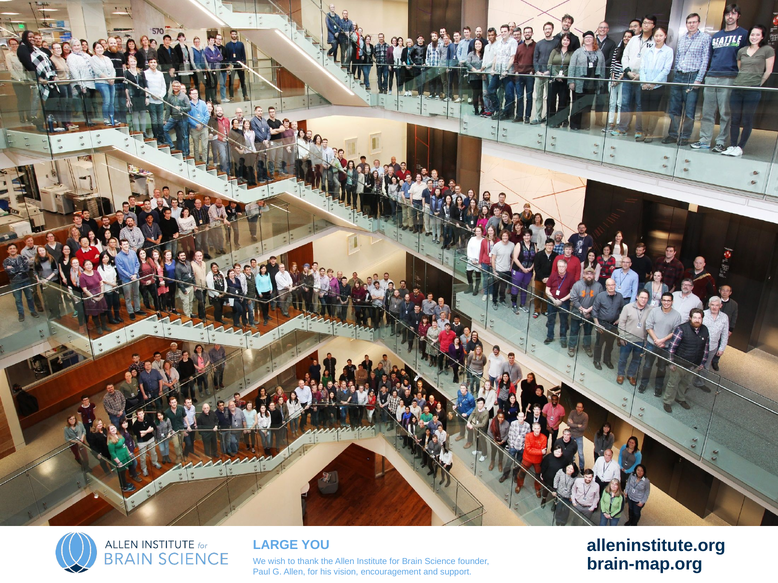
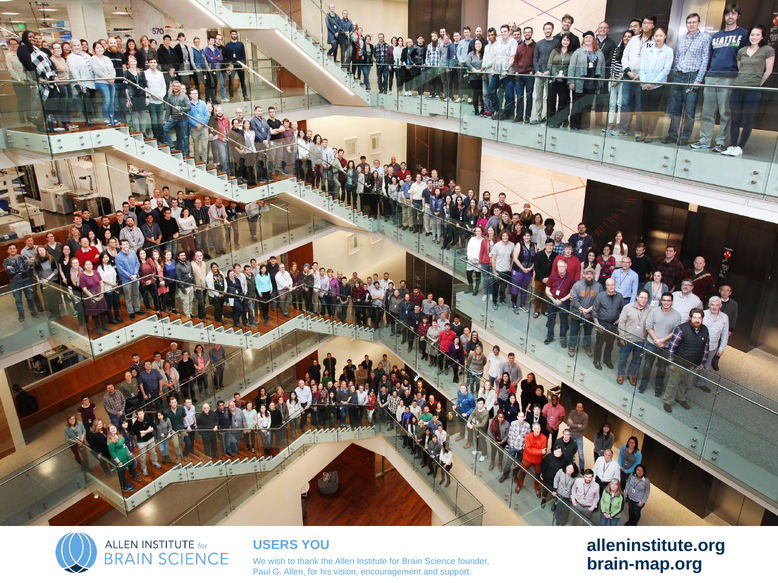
LARGE: LARGE -> USERS
